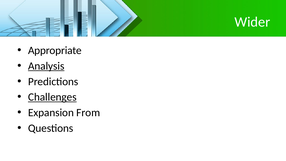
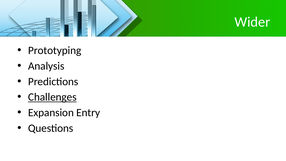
Appropriate: Appropriate -> Prototyping
Analysis underline: present -> none
From: From -> Entry
